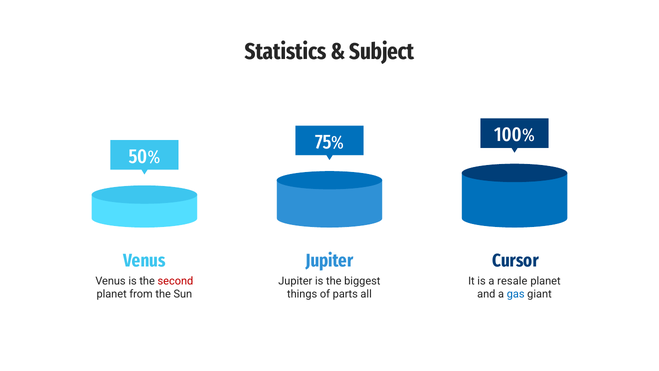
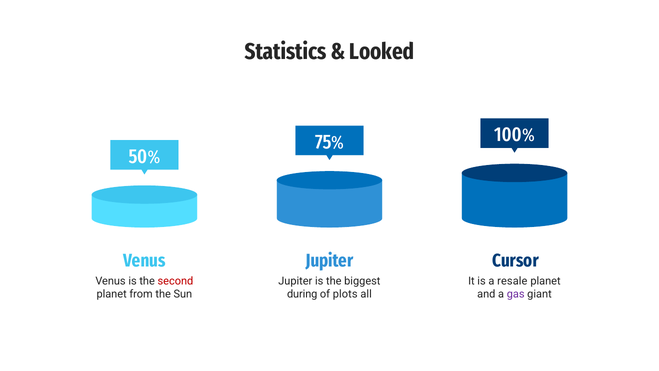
Subject: Subject -> Looked
things: things -> during
parts: parts -> plots
gas colour: blue -> purple
